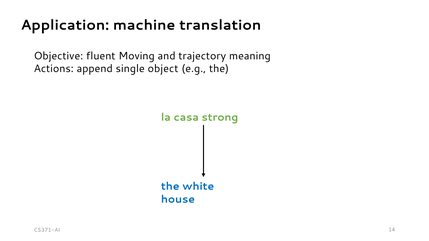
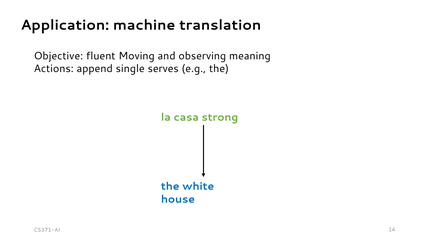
trajectory: trajectory -> observing
object: object -> serves
